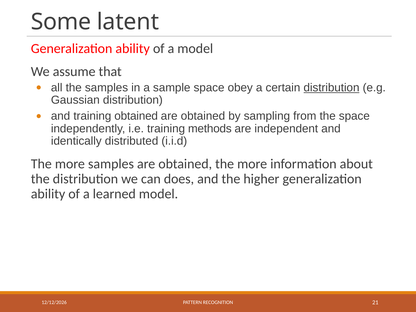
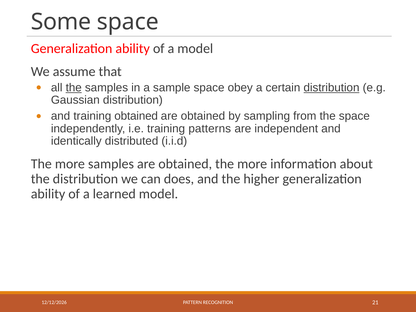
Some latent: latent -> space
the at (74, 88) underline: none -> present
methods: methods -> patterns
